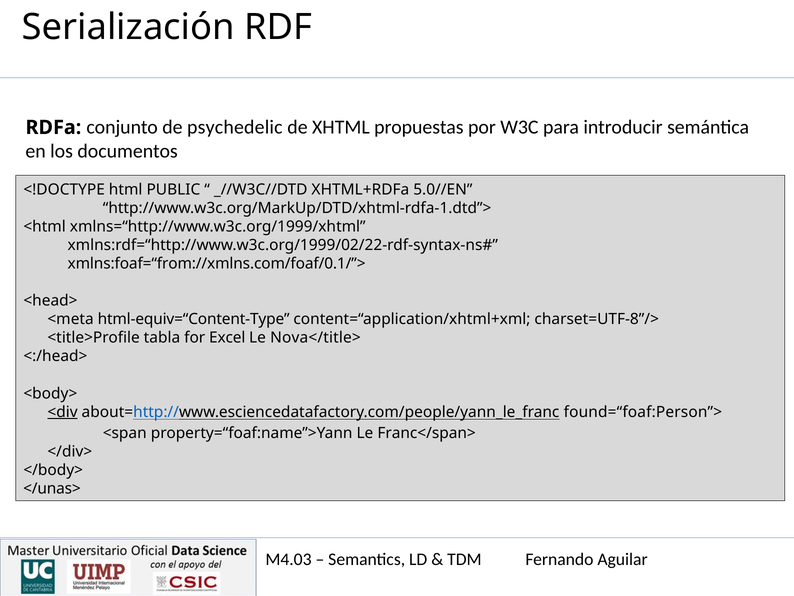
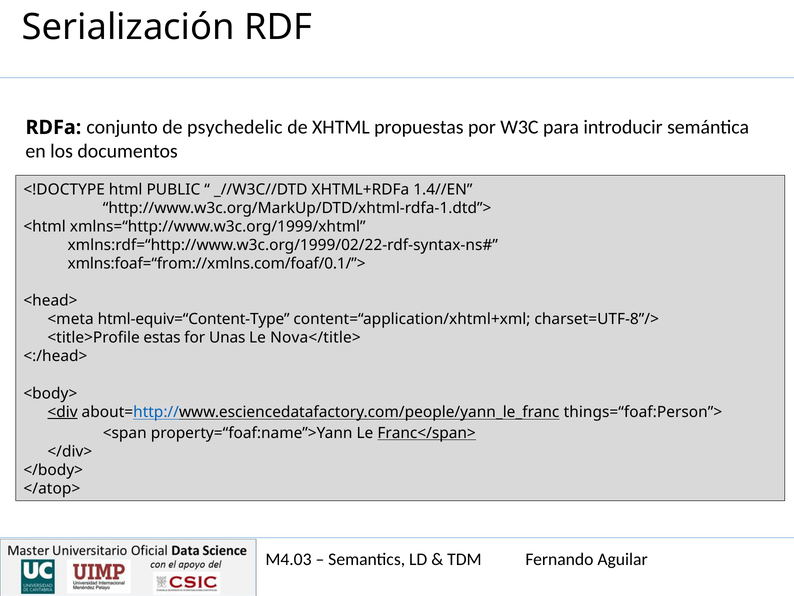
5.0//EN: 5.0//EN -> 1.4//EN
tabla: tabla -> estas
Excel: Excel -> Unas
found=“foaf:Person”>: found=“foaf:Person”> -> things=“foaf:Person”>
Franc</span> underline: none -> present
</unas>: </unas> -> </atop>
